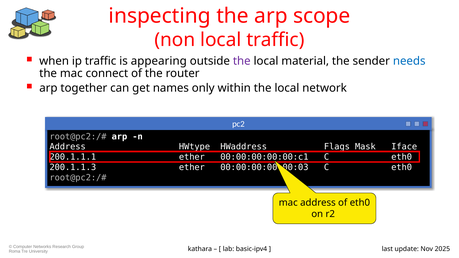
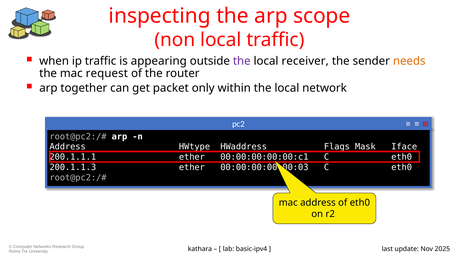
material: material -> receiver
needs colour: blue -> orange
connect: connect -> request
names: names -> packet
